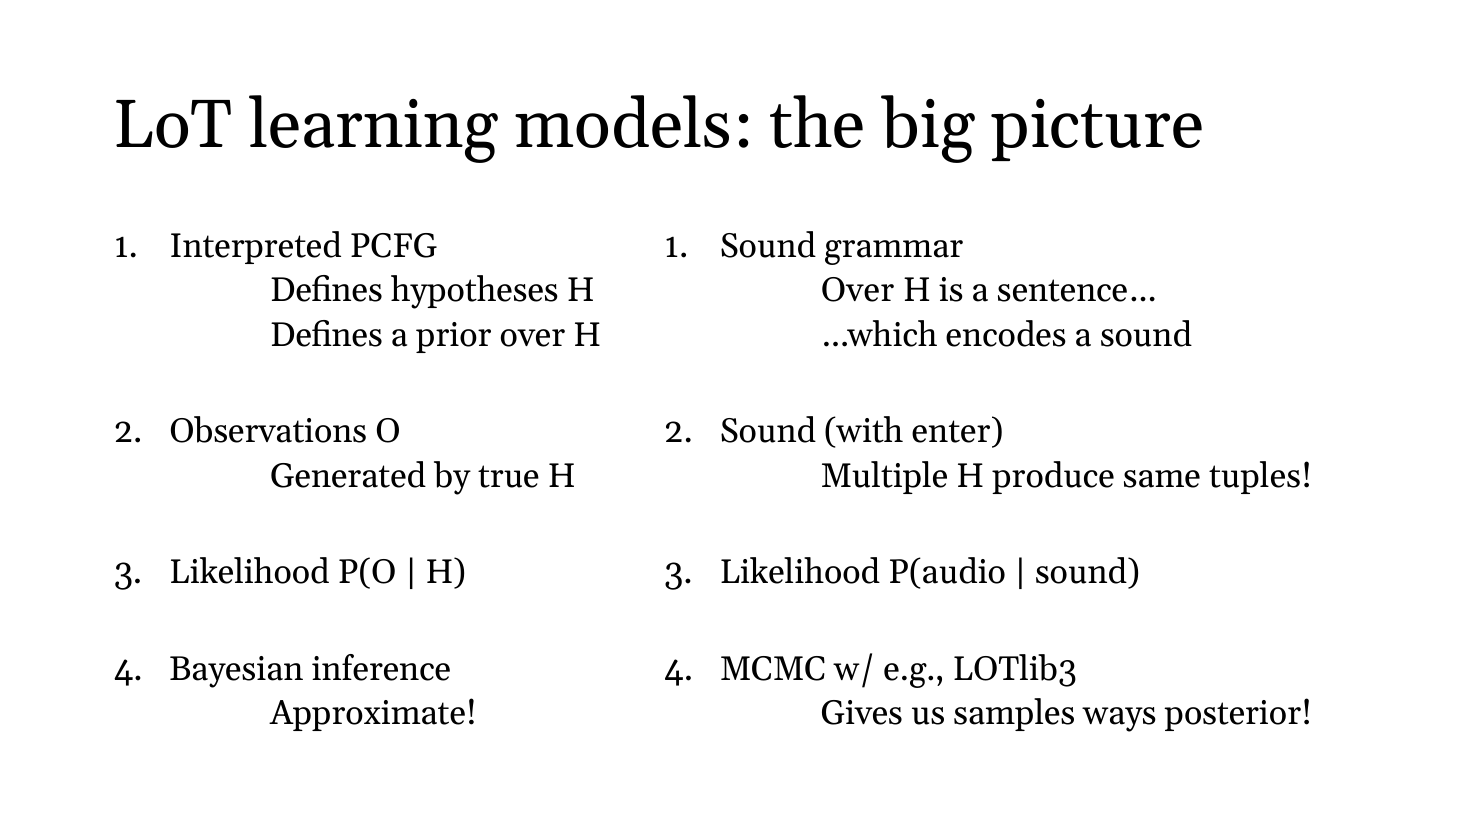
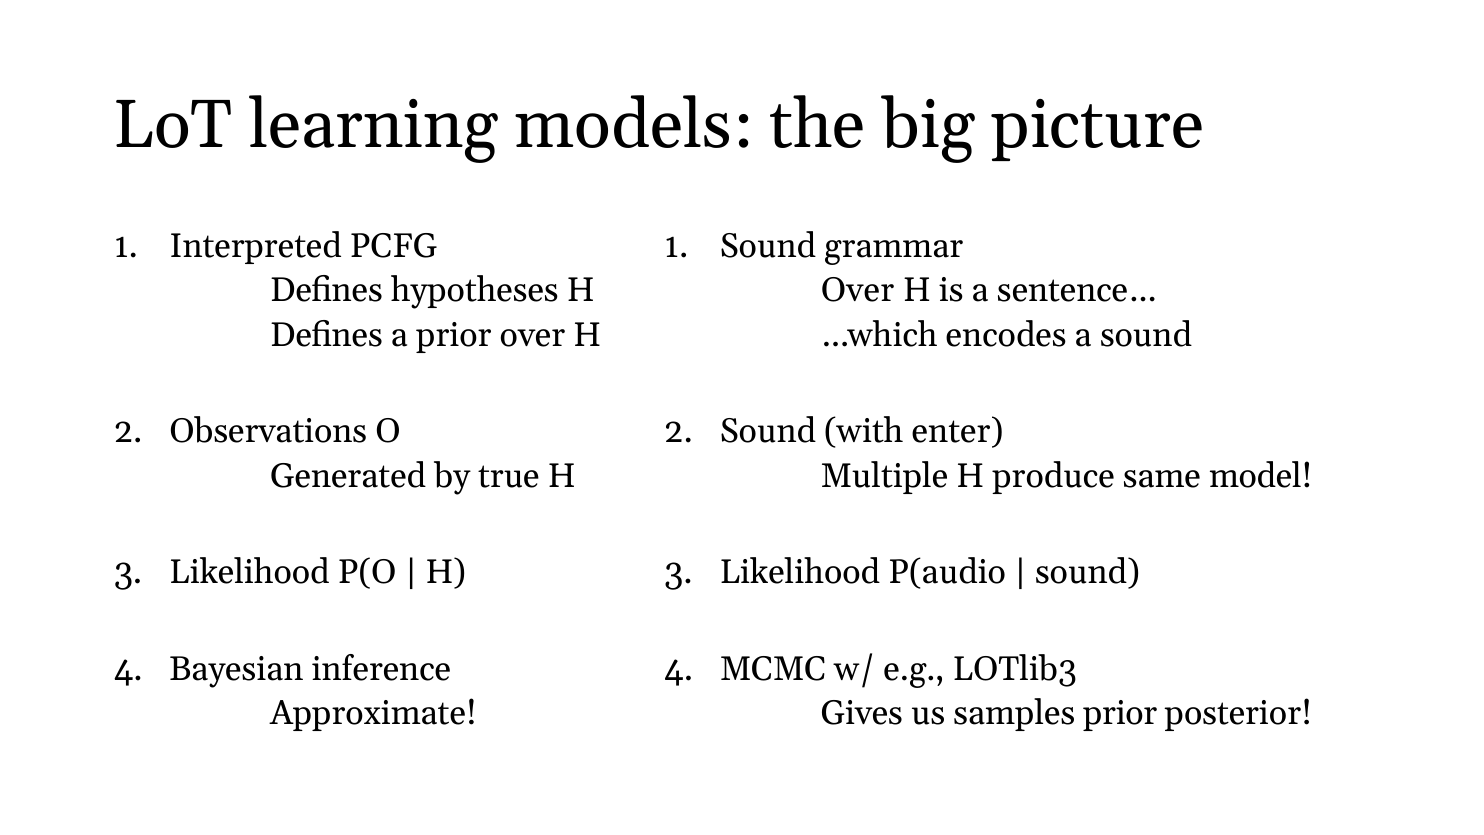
tuples: tuples -> model
samples ways: ways -> prior
